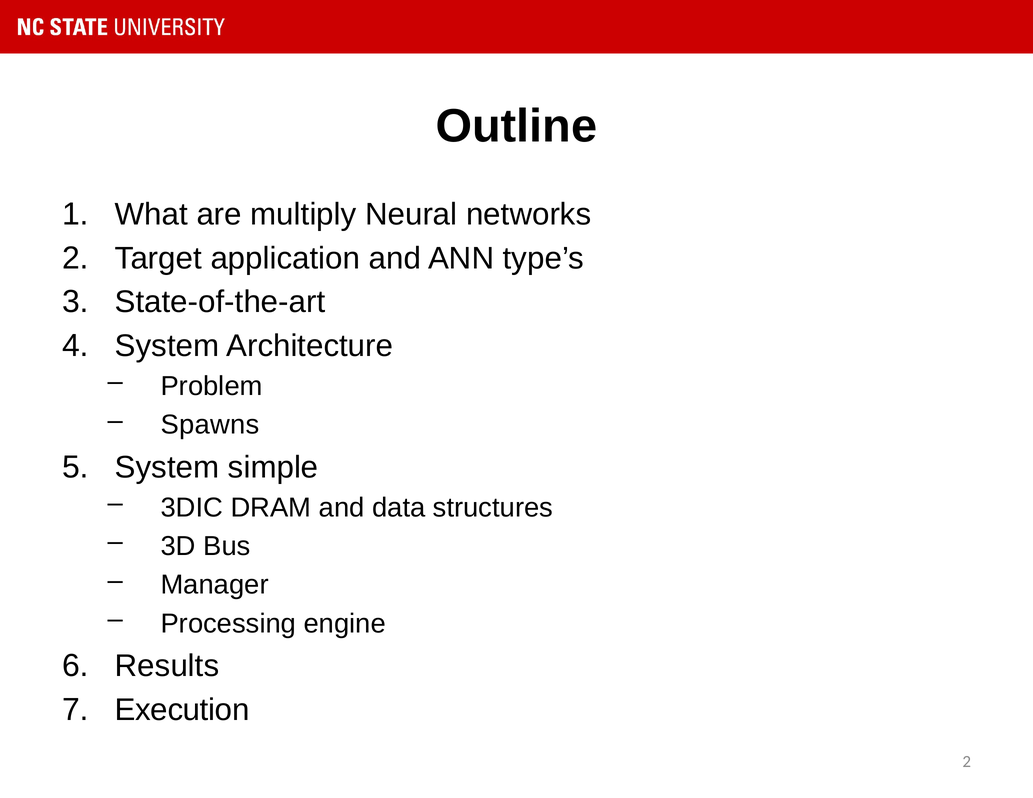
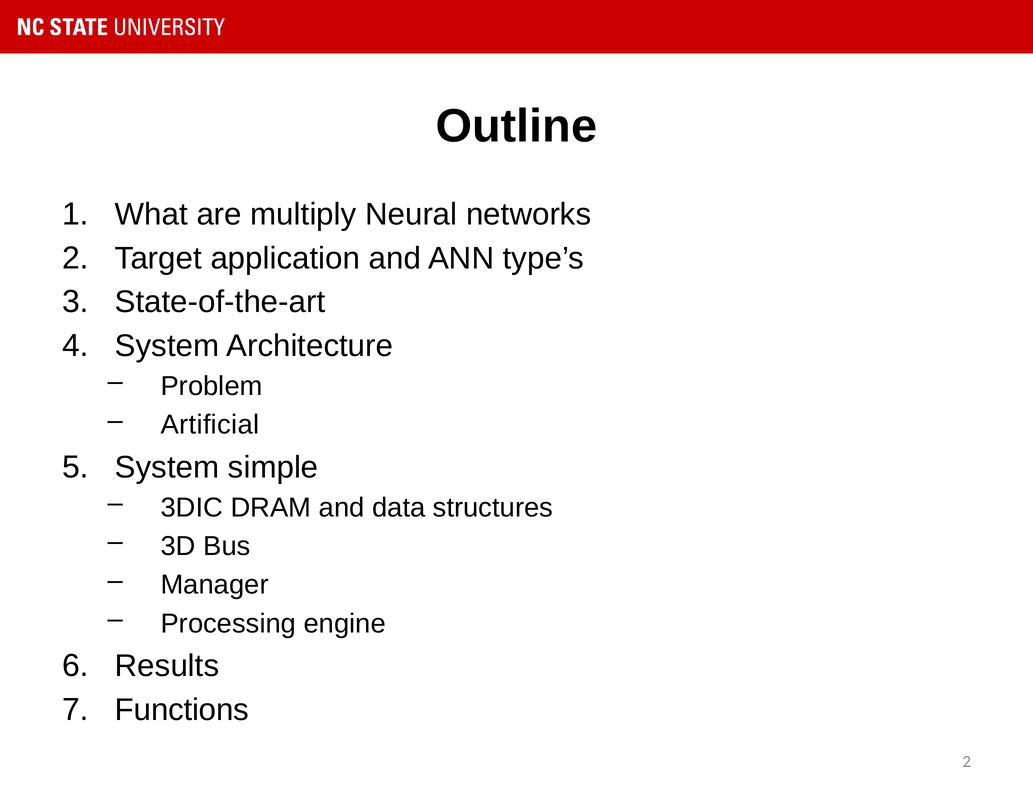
Spawns: Spawns -> Artificial
Execution: Execution -> Functions
